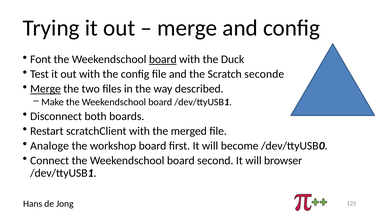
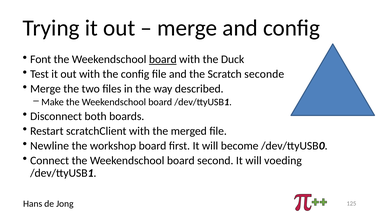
Merge at (45, 89) underline: present -> none
Analoge: Analoge -> Newline
browser: browser -> voeding
